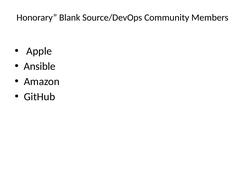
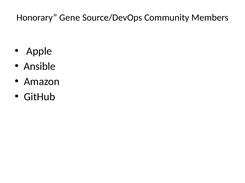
Blank: Blank -> Gene
